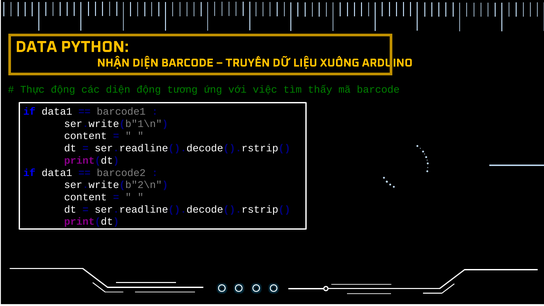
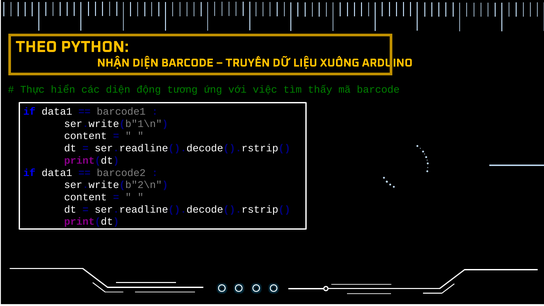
DATA: DATA -> THEO
Thực động: động -> hiển
